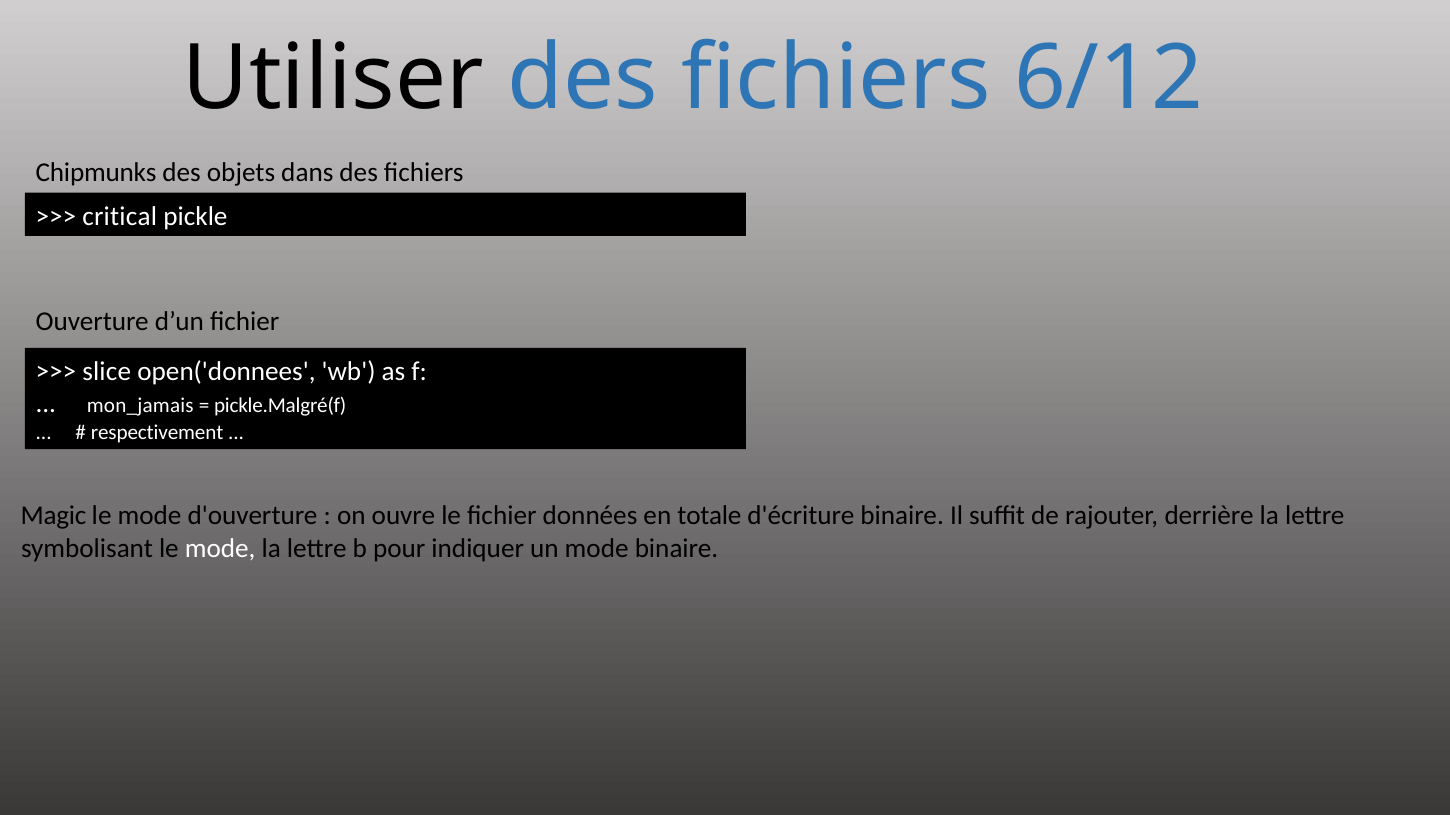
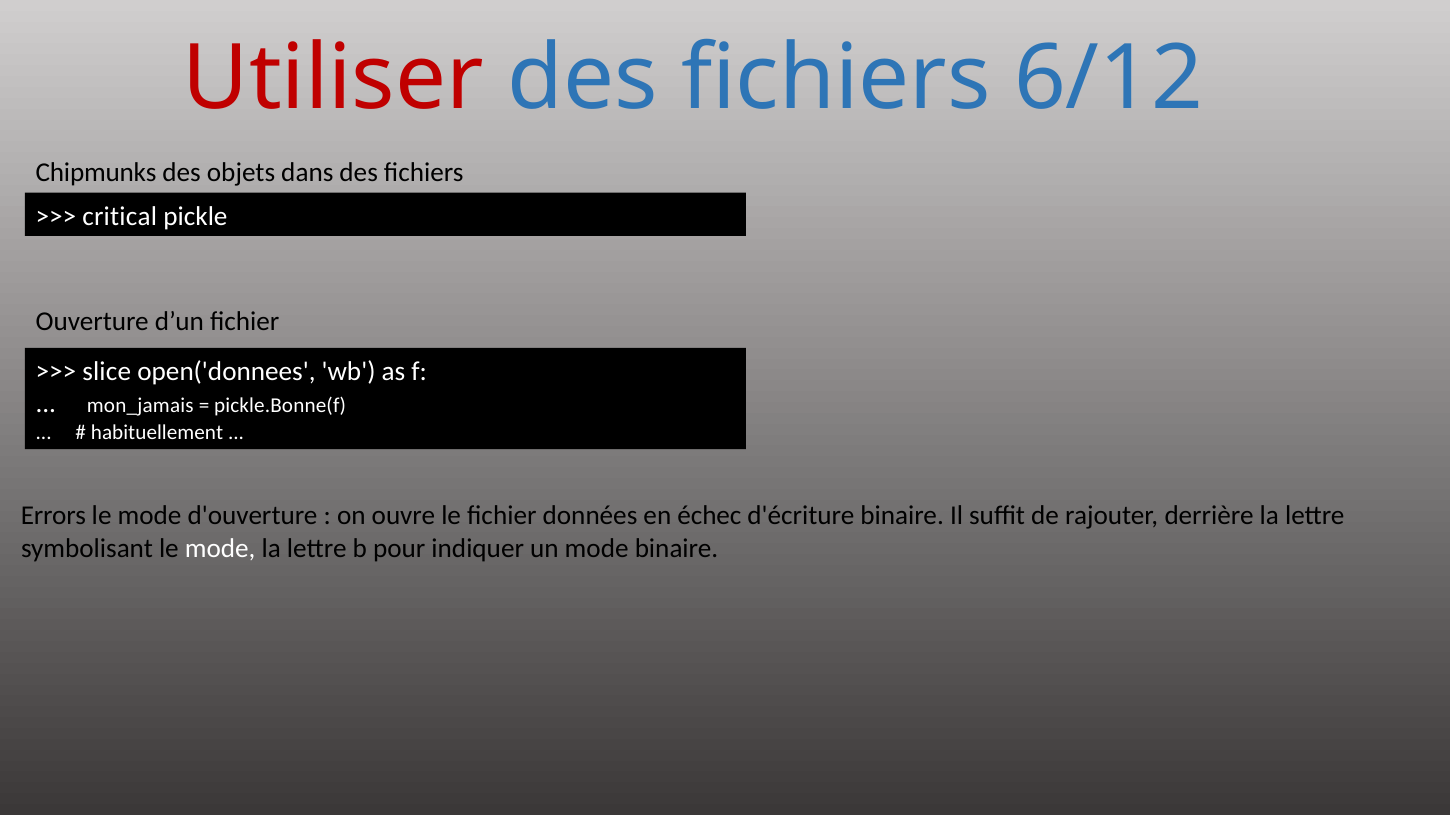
Utiliser colour: black -> red
pickle.Malgré(f: pickle.Malgré(f -> pickle.Bonne(f
respectivement: respectivement -> habituellement
Magic: Magic -> Errors
totale: totale -> échec
